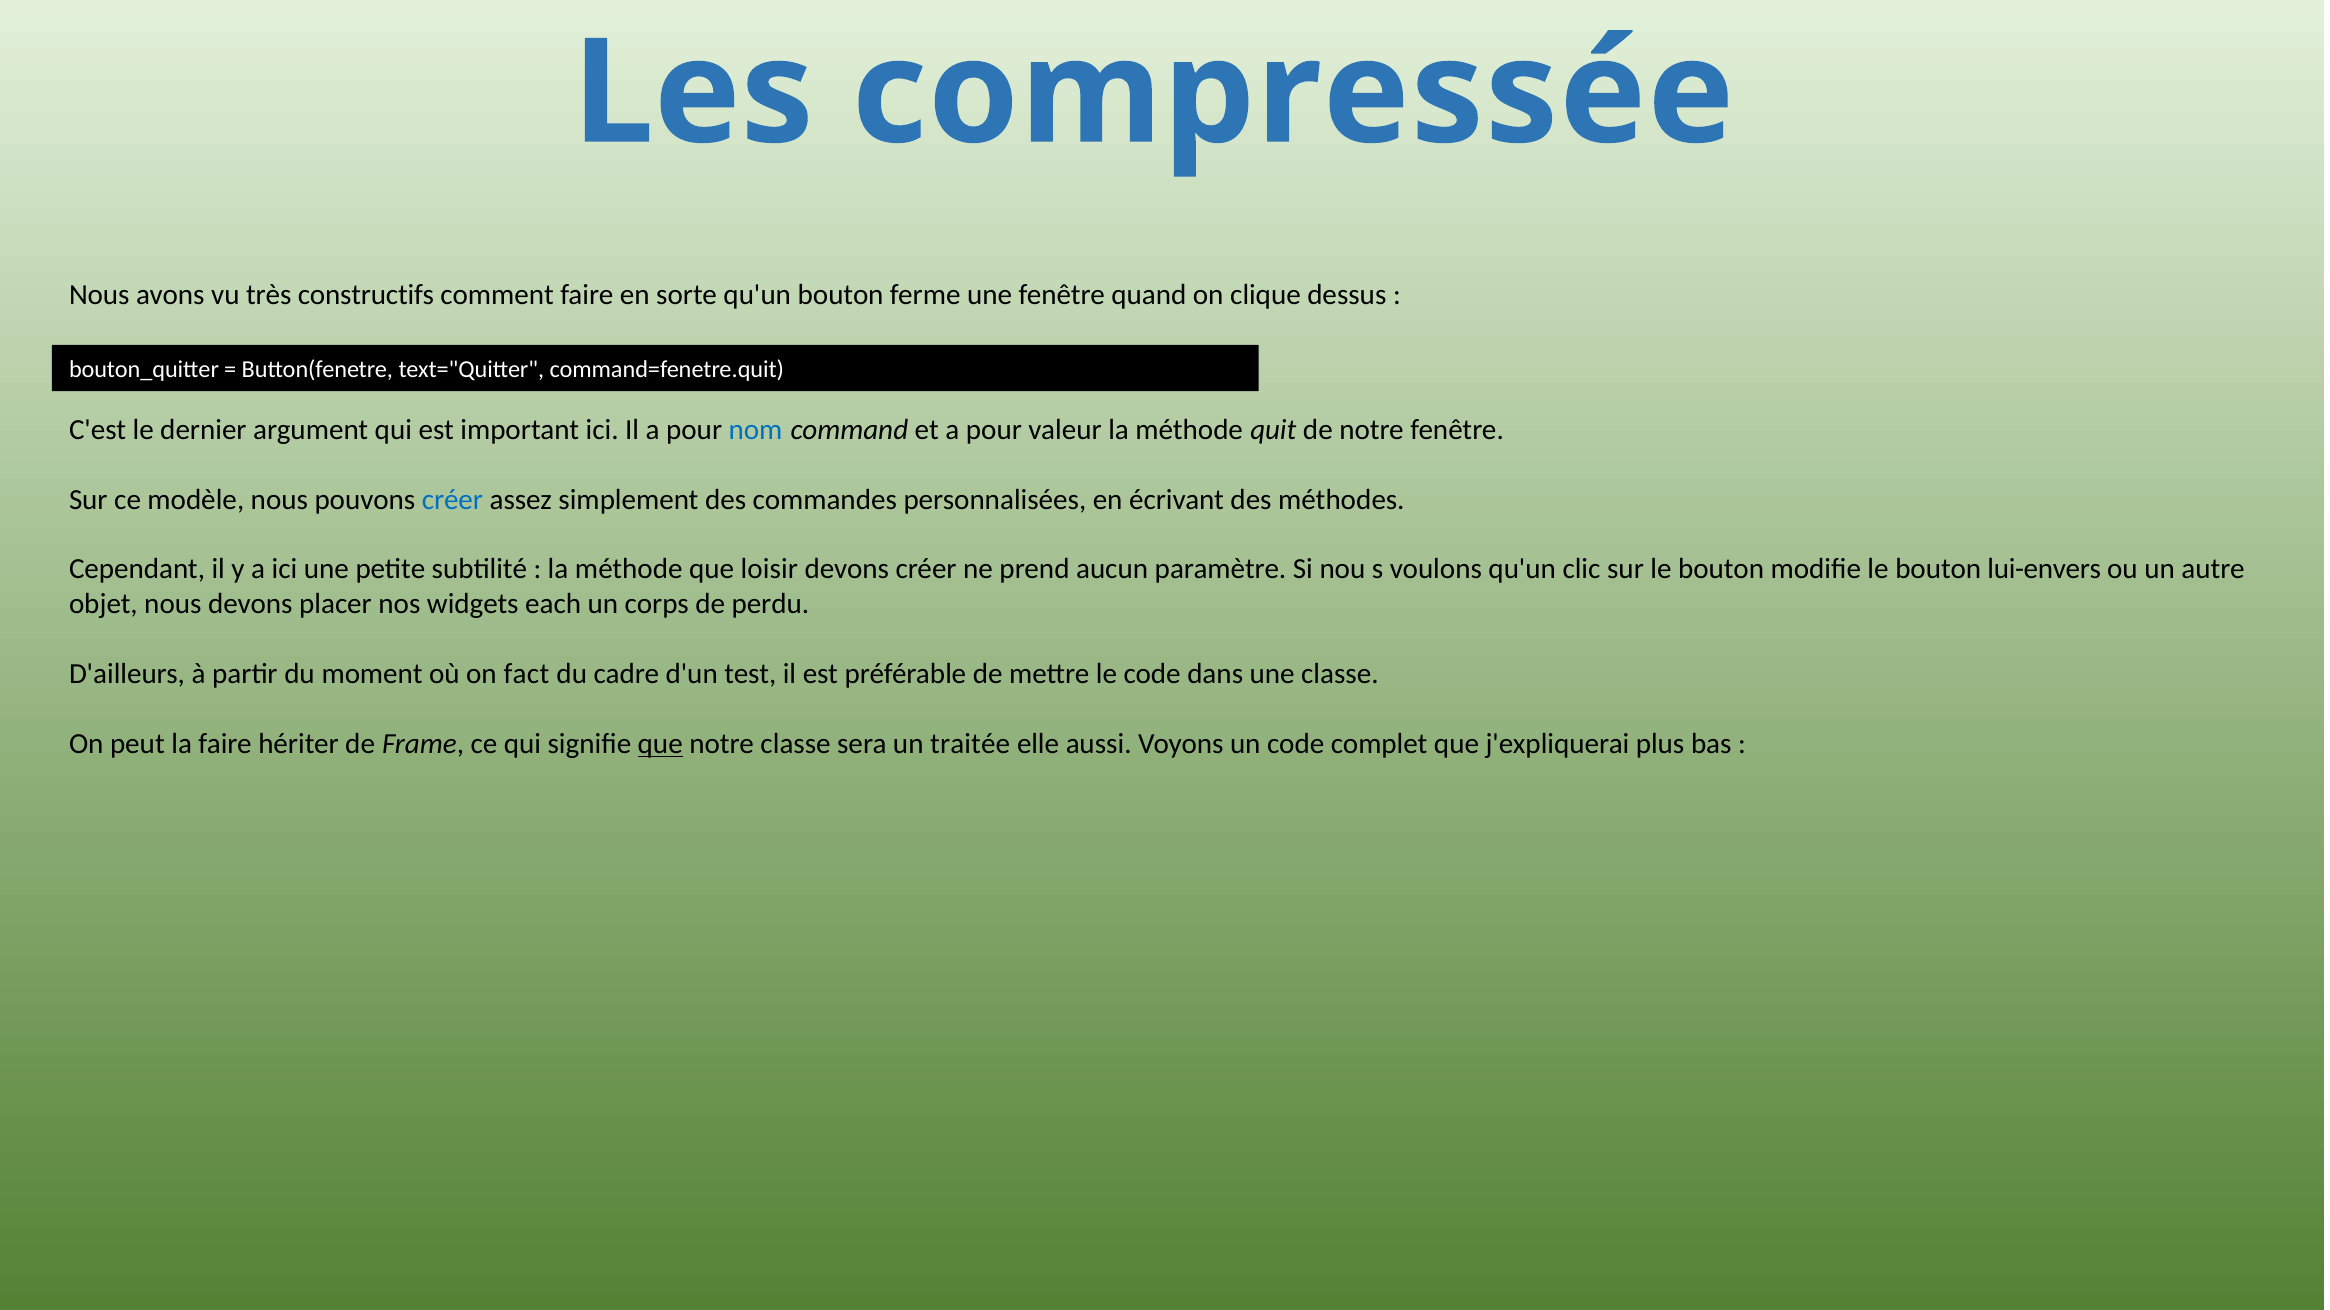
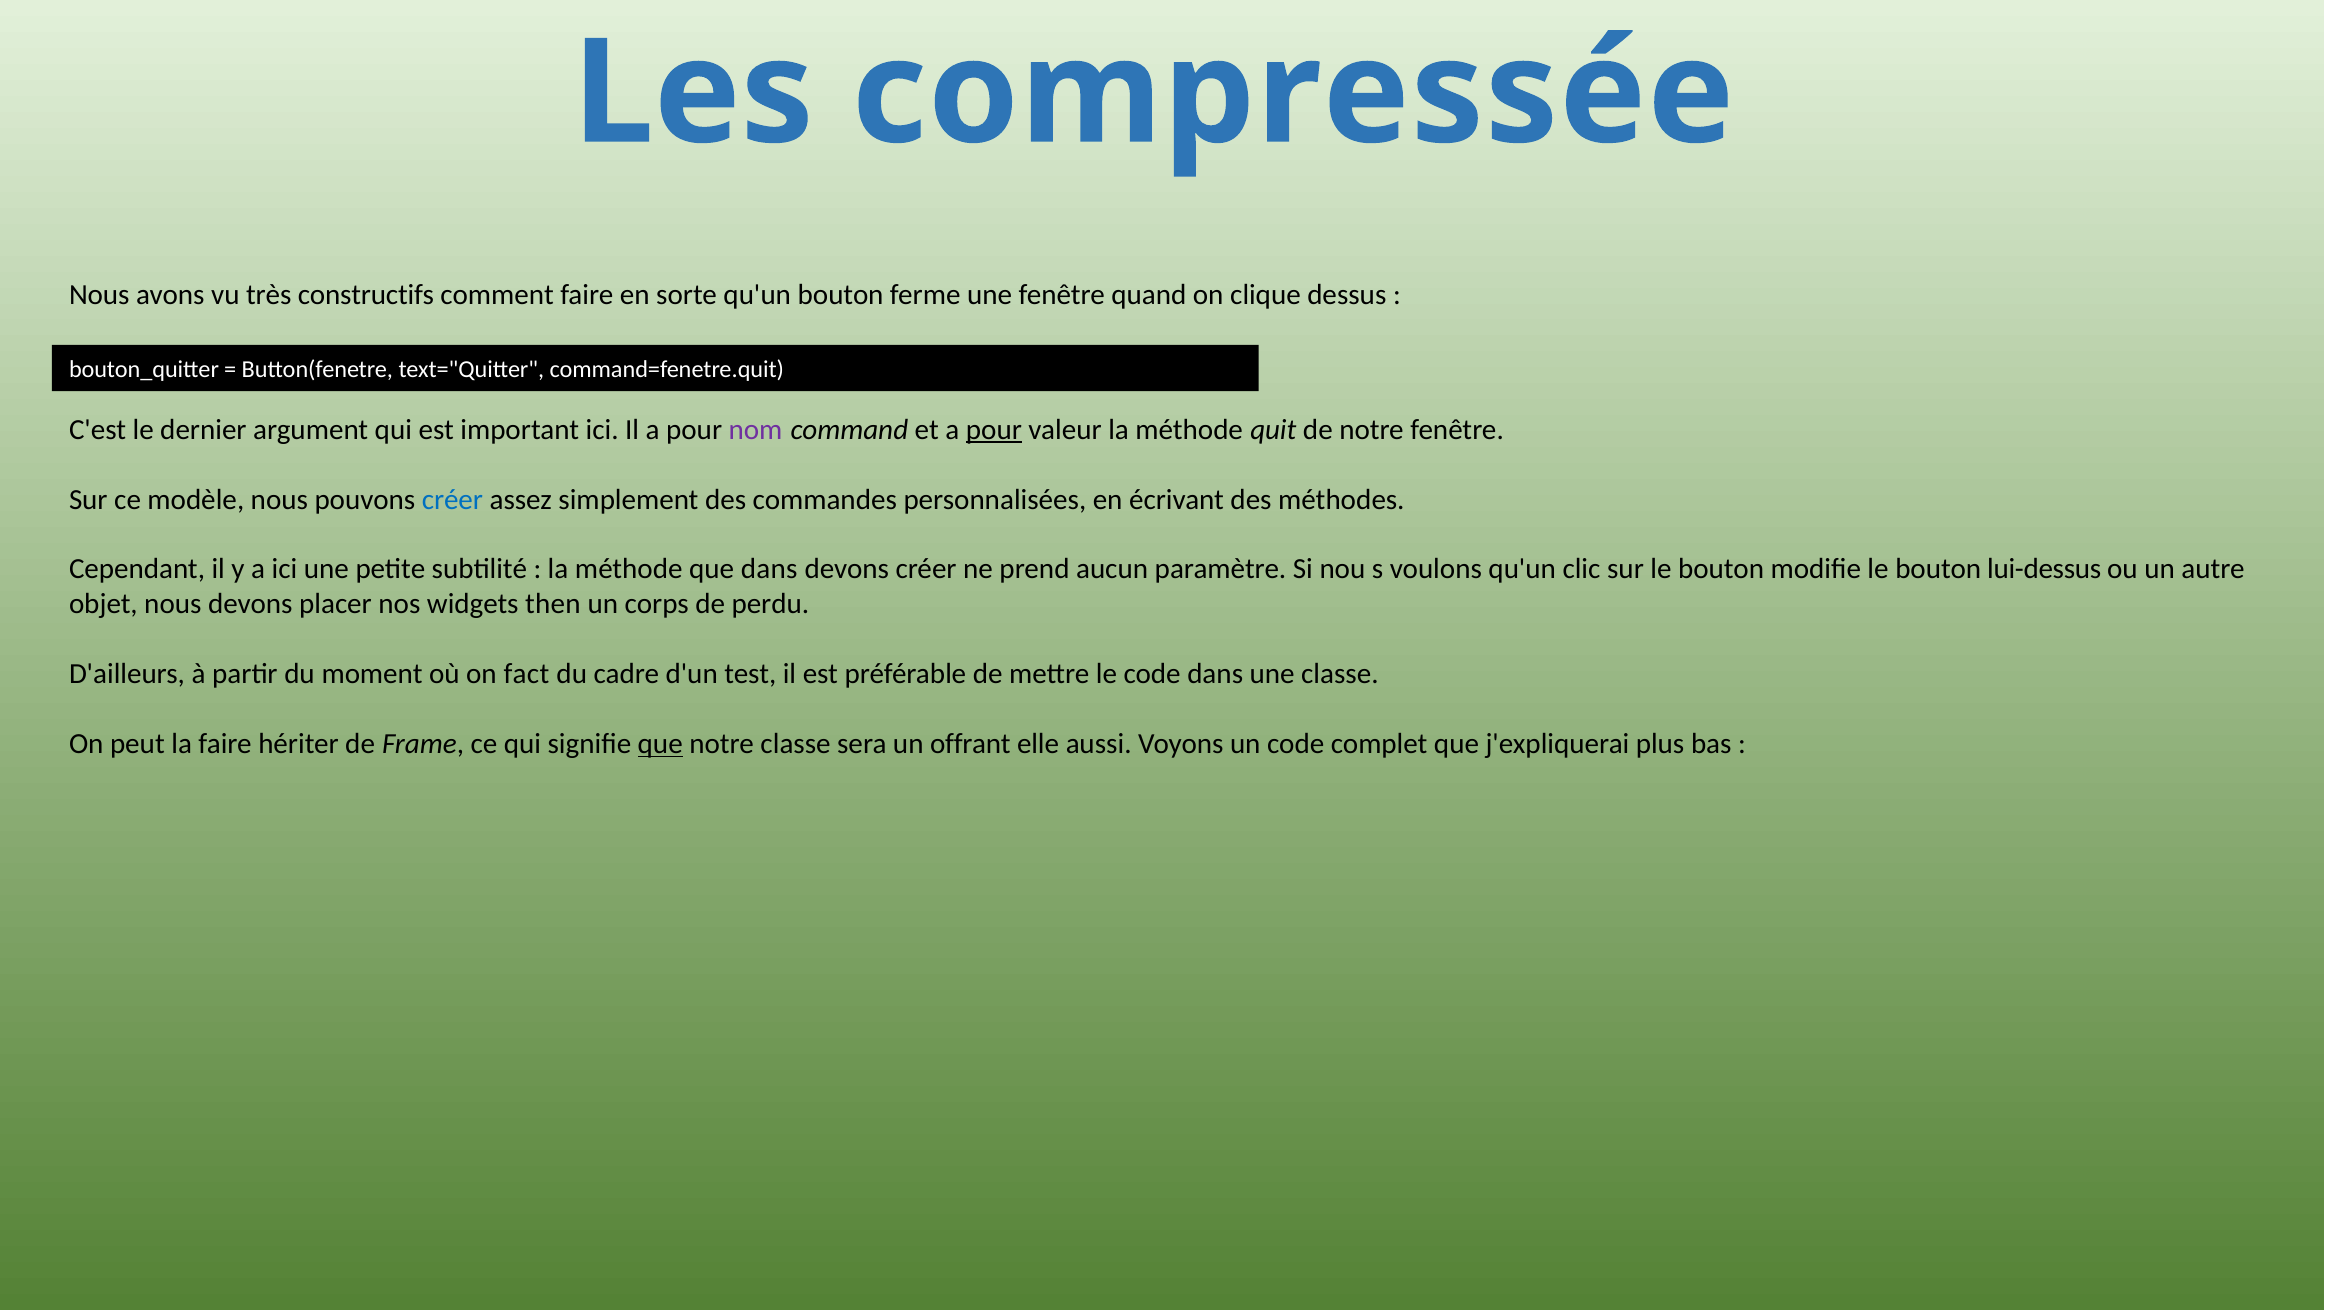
nom colour: blue -> purple
pour at (994, 430) underline: none -> present
que loisir: loisir -> dans
lui-envers: lui-envers -> lui-dessus
each: each -> then
traitée: traitée -> offrant
